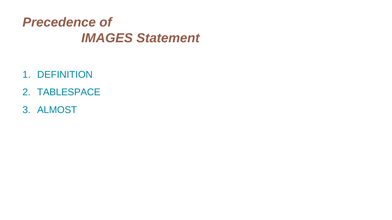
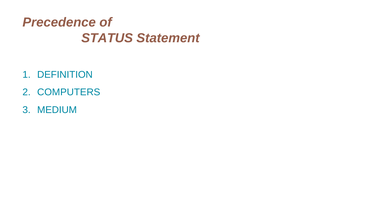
IMAGES: IMAGES -> STATUS
TABLESPACE: TABLESPACE -> COMPUTERS
ALMOST: ALMOST -> MEDIUM
